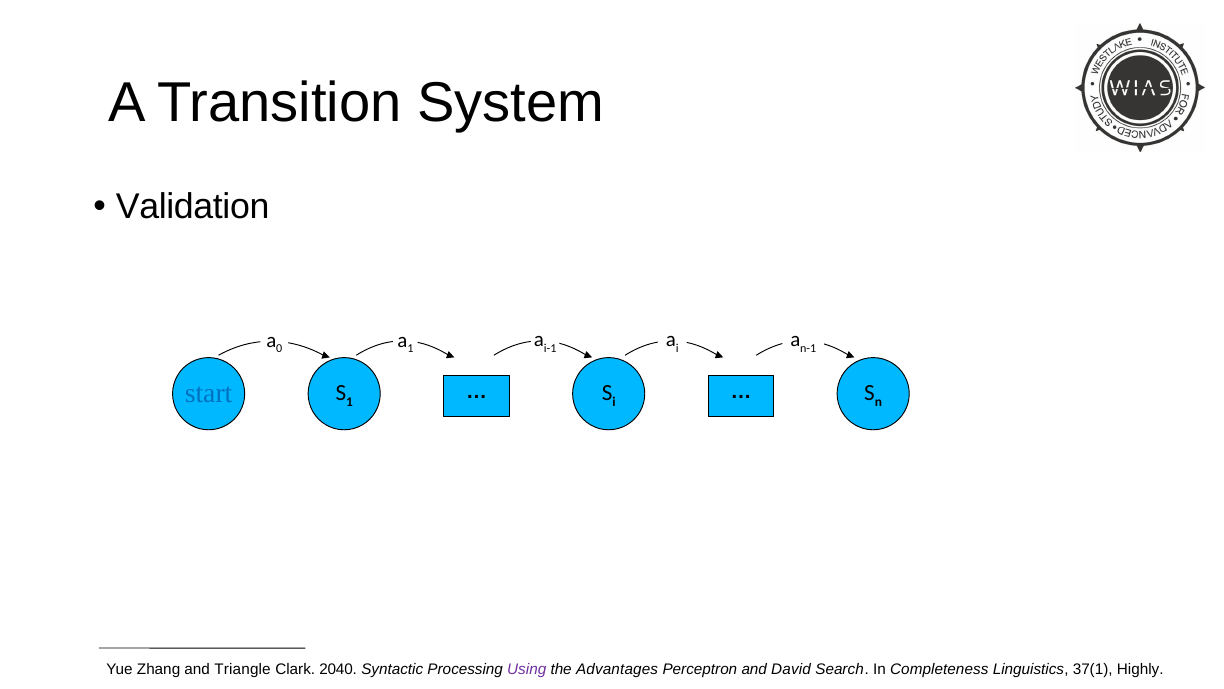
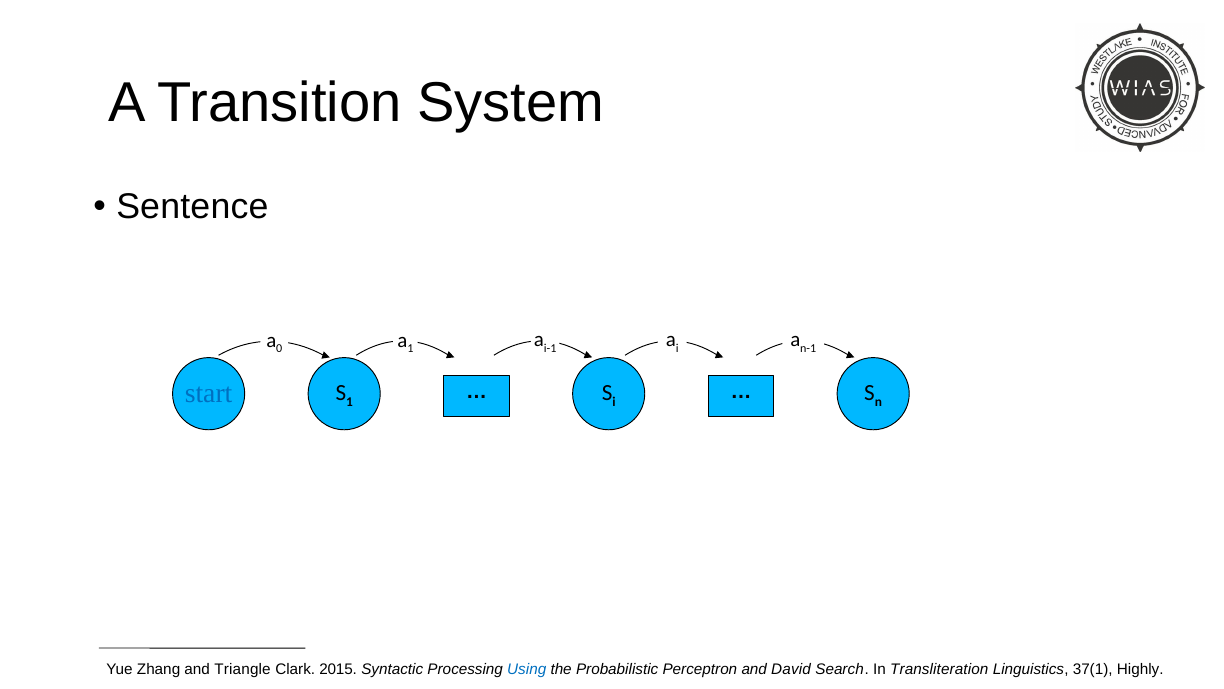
Validation: Validation -> Sentence
2040: 2040 -> 2015
Using colour: purple -> blue
Advantages: Advantages -> Probabilistic
Completeness: Completeness -> Transliteration
